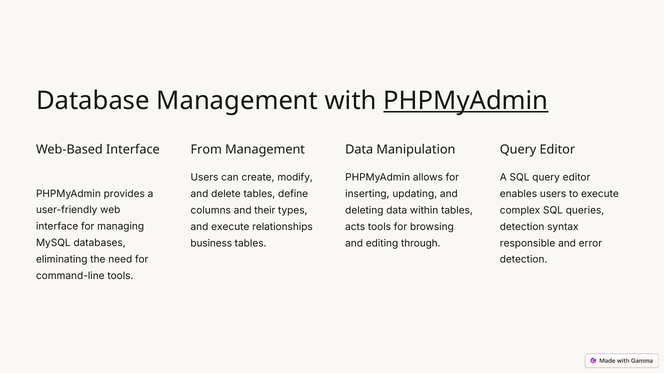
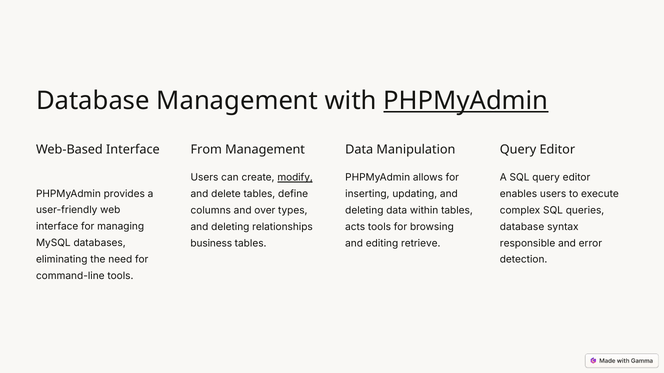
modify underline: none -> present
their: their -> over
execute at (230, 227): execute -> deleting
detection at (522, 227): detection -> database
through: through -> retrieve
